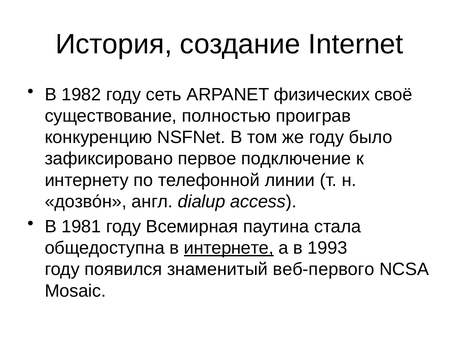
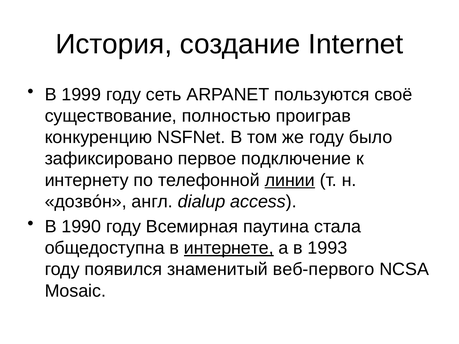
1982: 1982 -> 1999
физических: физических -> пользуются
линии underline: none -> present
1981: 1981 -> 1990
